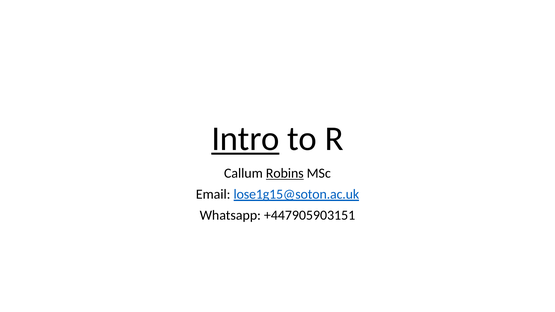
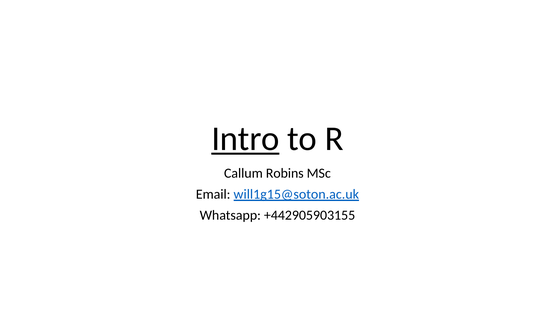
Robins underline: present -> none
lose1g15@soton.ac.uk: lose1g15@soton.ac.uk -> will1g15@soton.ac.uk
+447905903151: +447905903151 -> +442905903155
